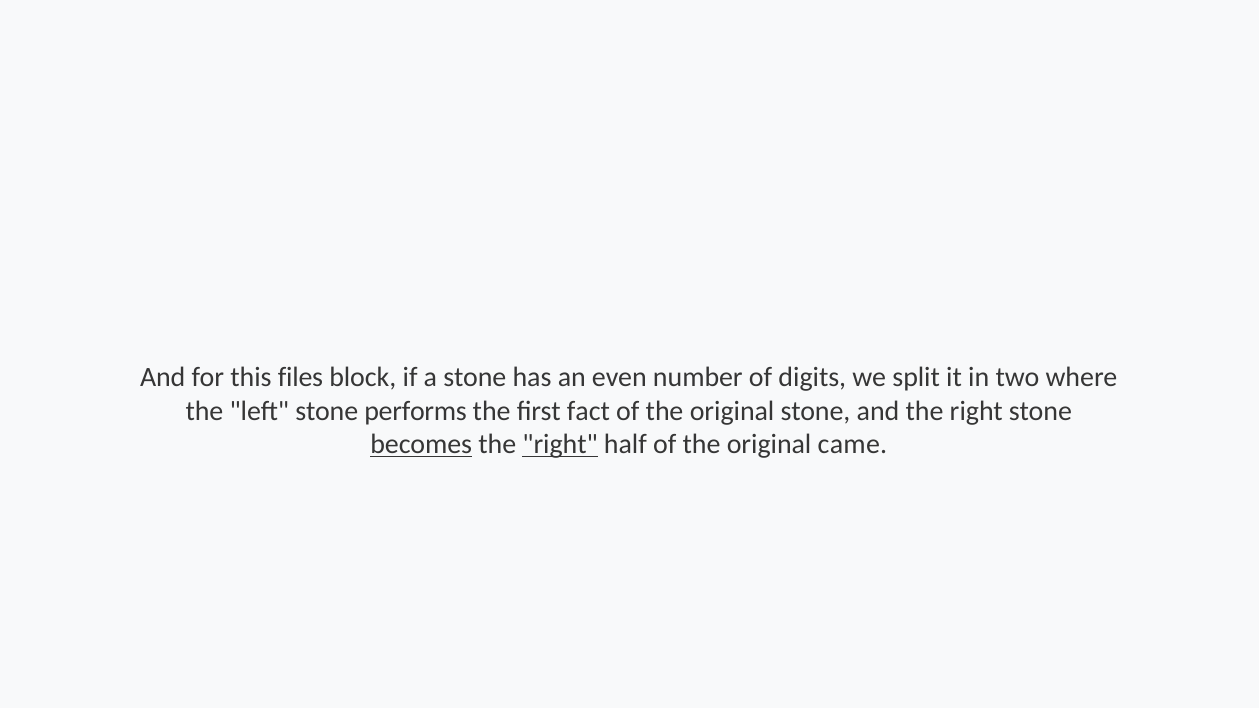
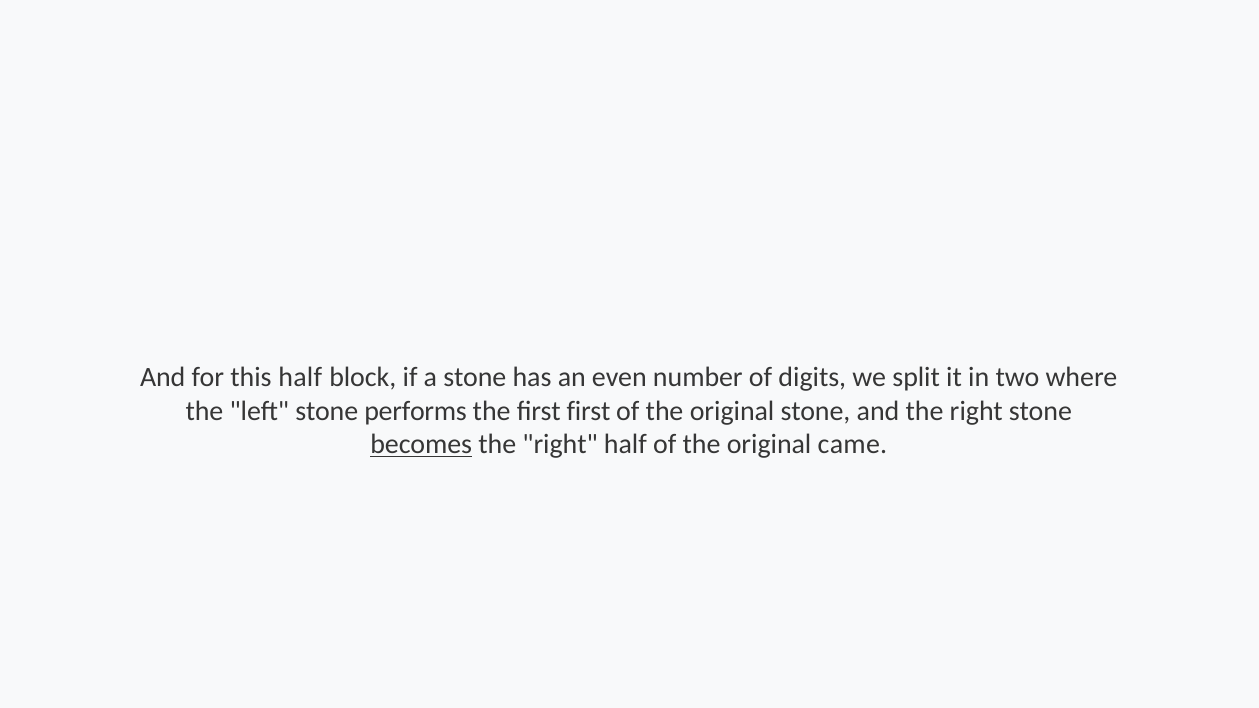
this files: files -> half
first fact: fact -> first
right at (560, 445) underline: present -> none
